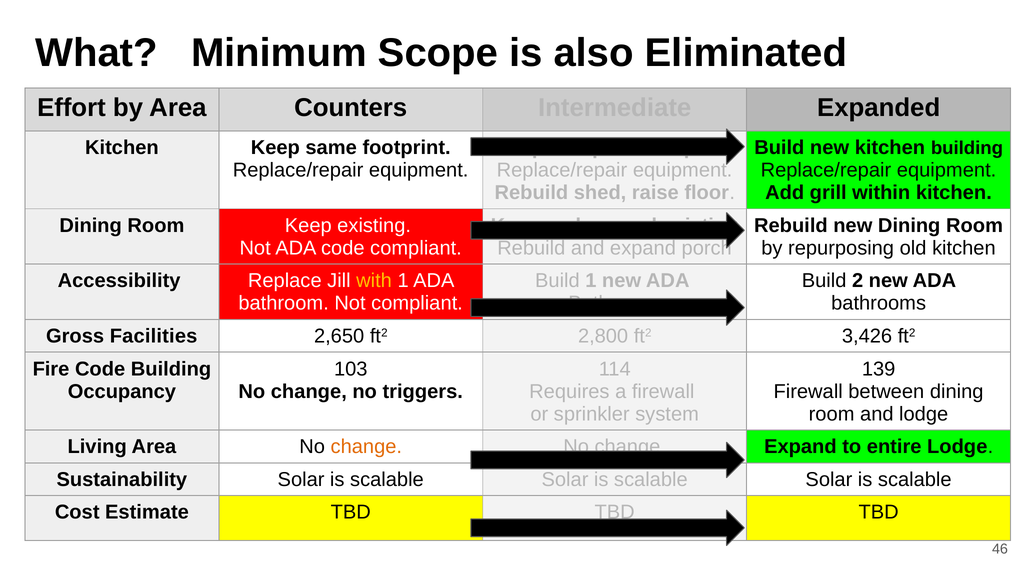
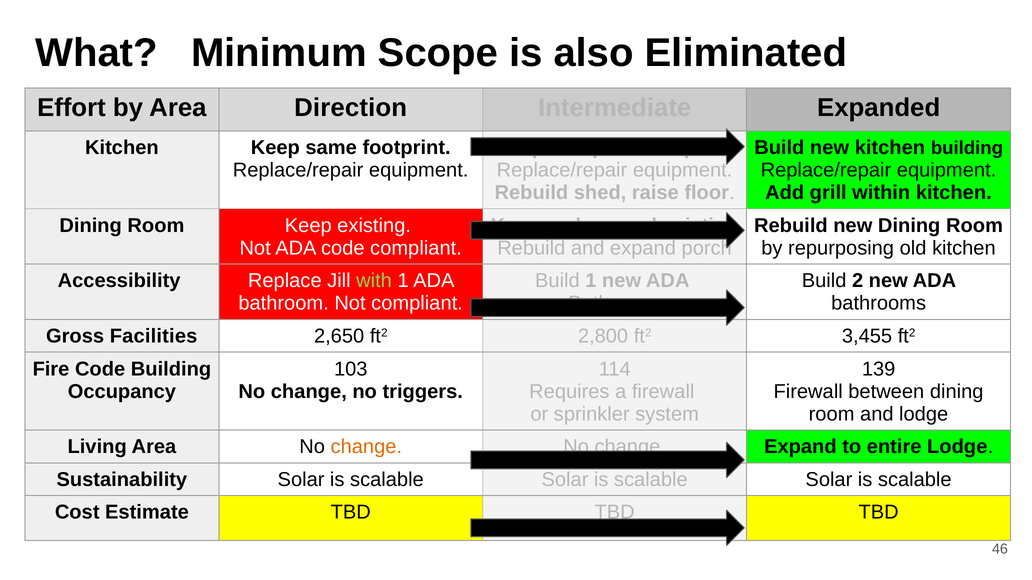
Counters: Counters -> Direction
with colour: yellow -> light green
3,426: 3,426 -> 3,455
